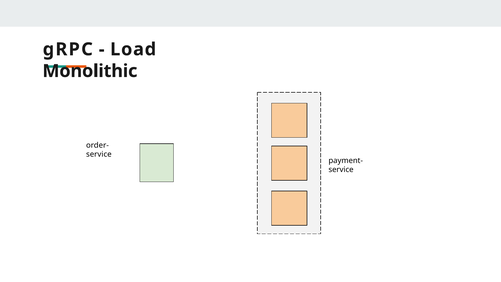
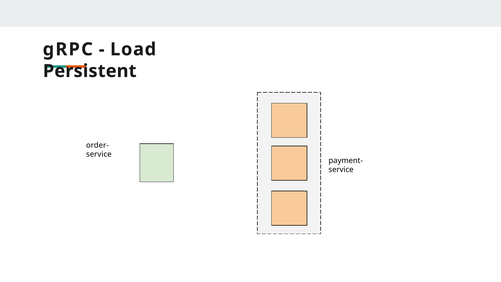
Monolithic: Monolithic -> Persistent
